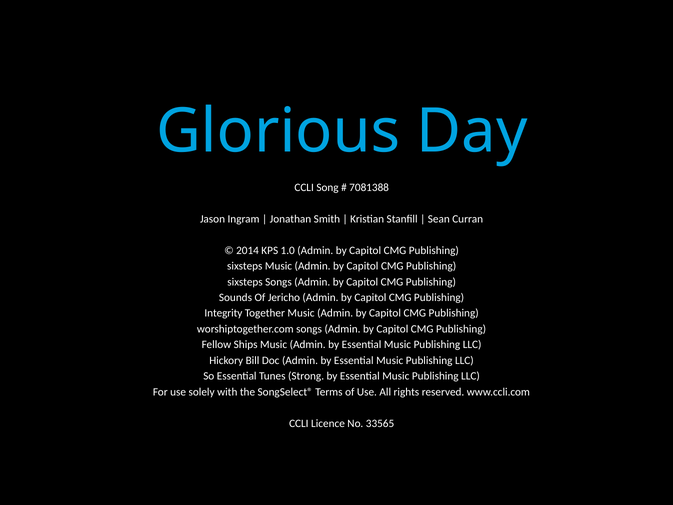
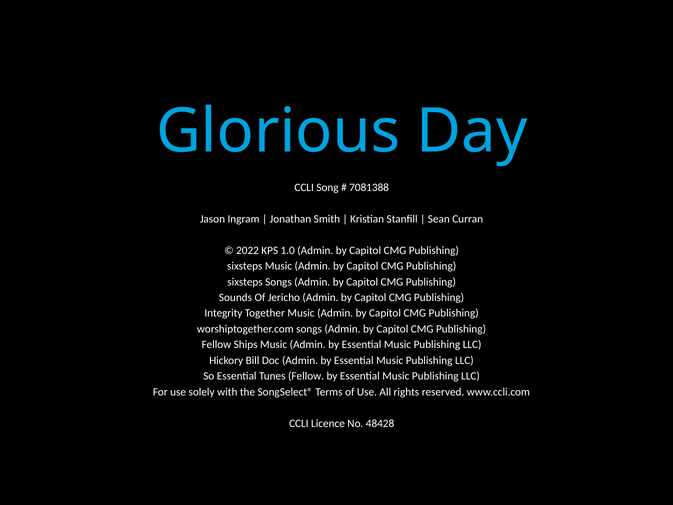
2014: 2014 -> 2022
Tunes Strong: Strong -> Fellow
33565: 33565 -> 48428
